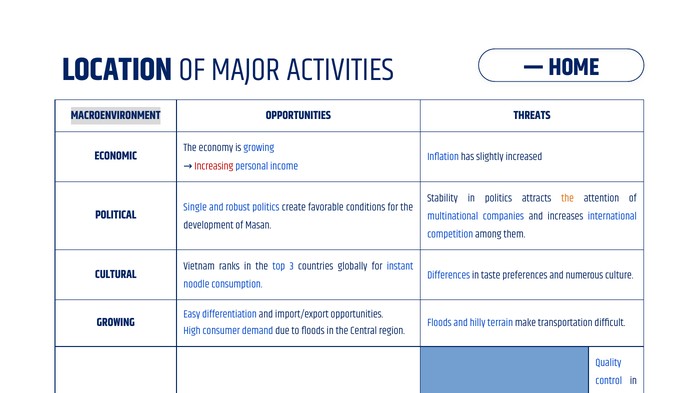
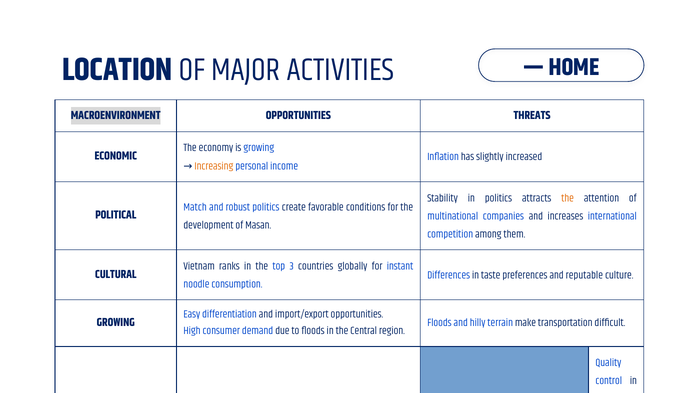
Increasing colour: red -> orange
Single: Single -> Match
numerous: numerous -> reputable
